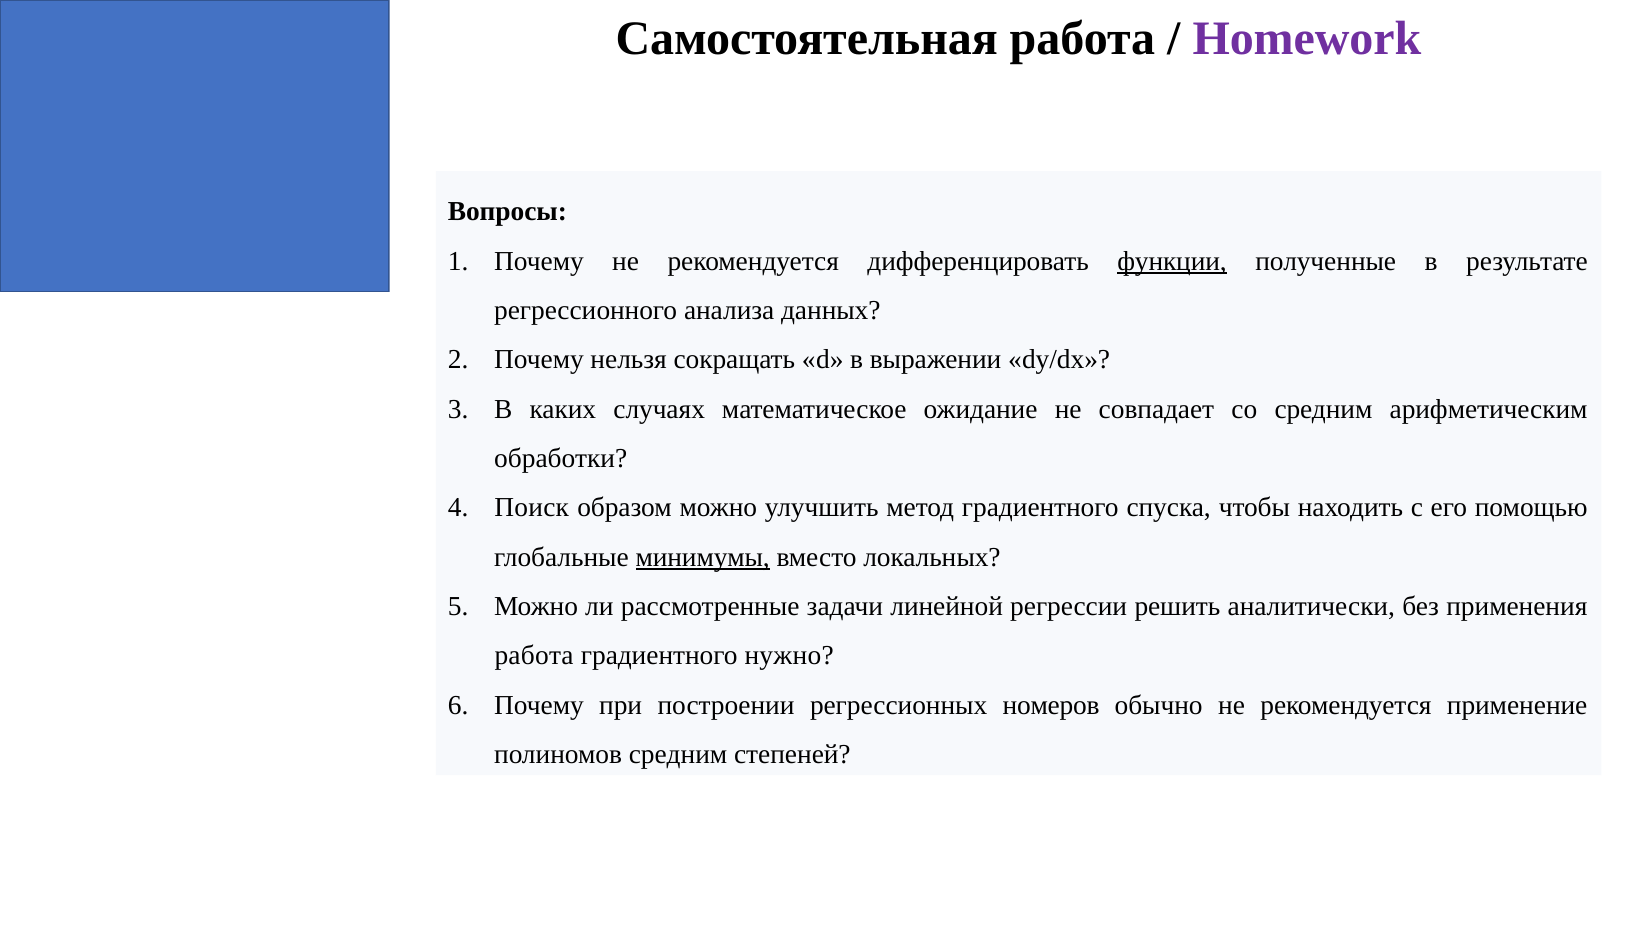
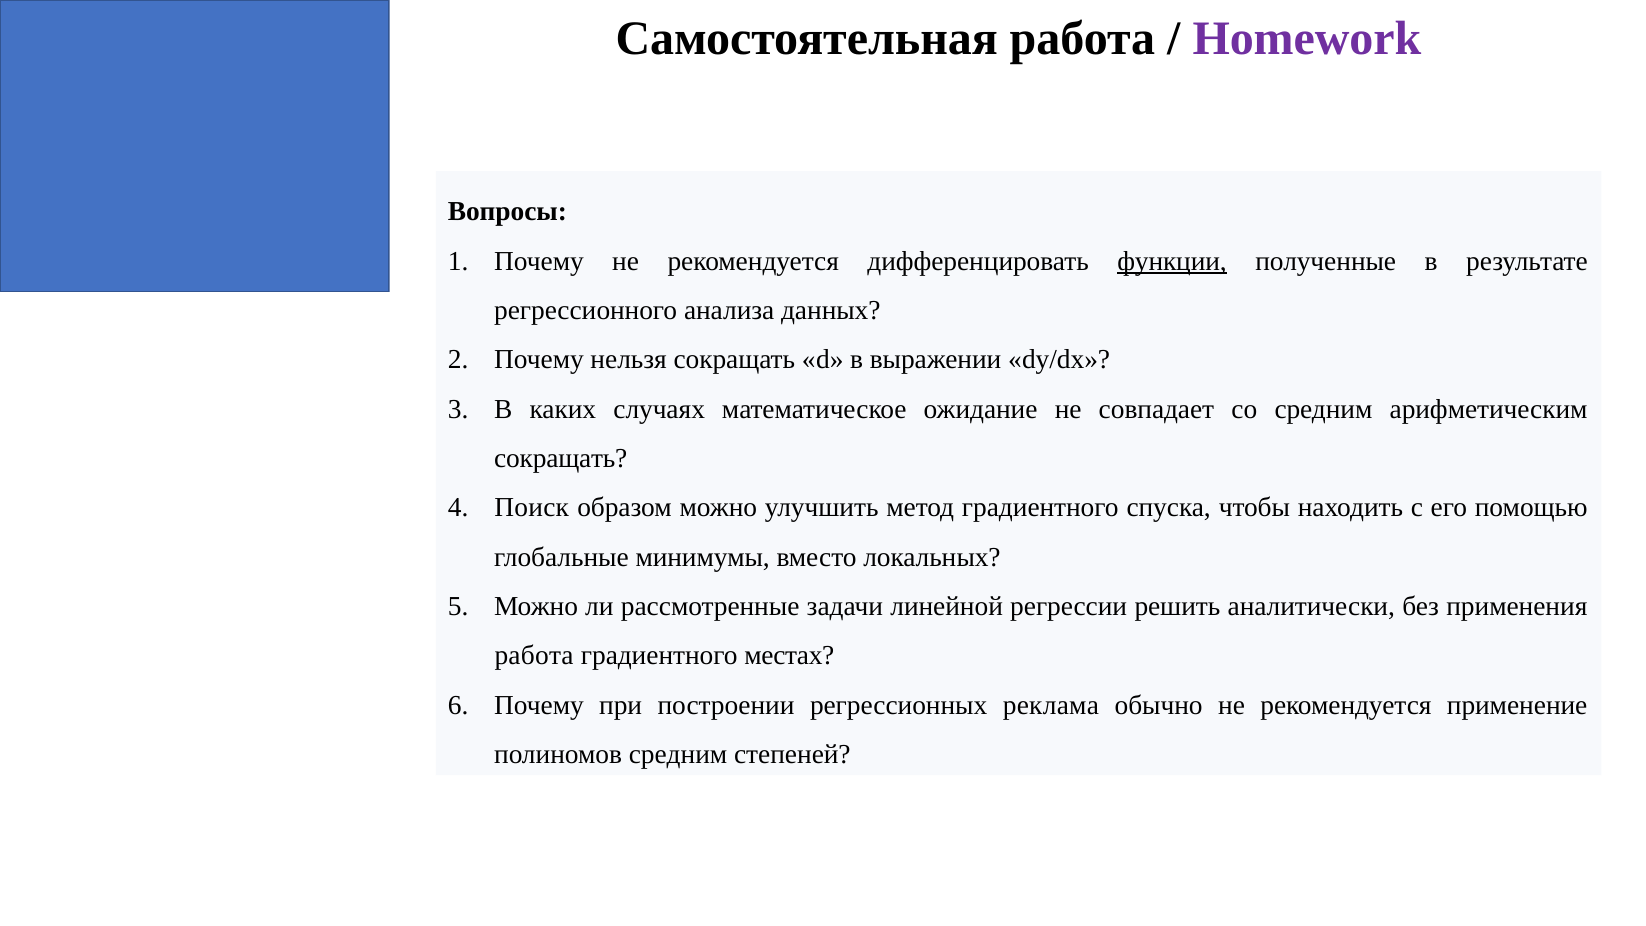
обработки at (561, 459): обработки -> сокращать
минимумы underline: present -> none
нужно: нужно -> местах
номеров: номеров -> реклама
